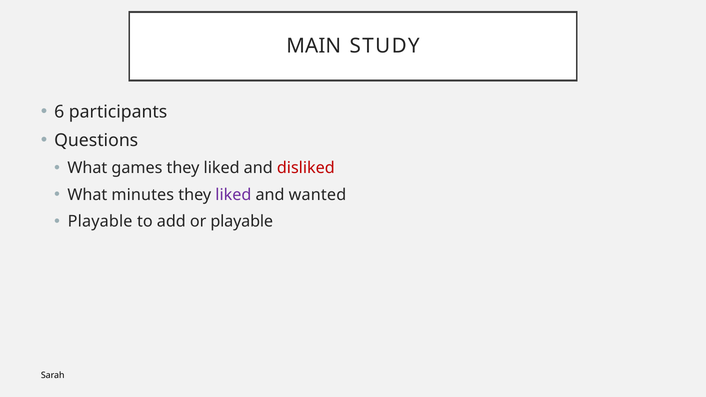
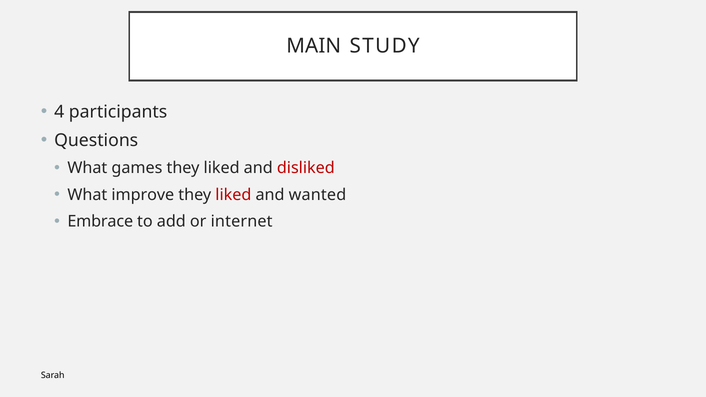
6: 6 -> 4
minutes: minutes -> improve
liked at (233, 195) colour: purple -> red
Playable at (100, 222): Playable -> Embrace
or playable: playable -> internet
